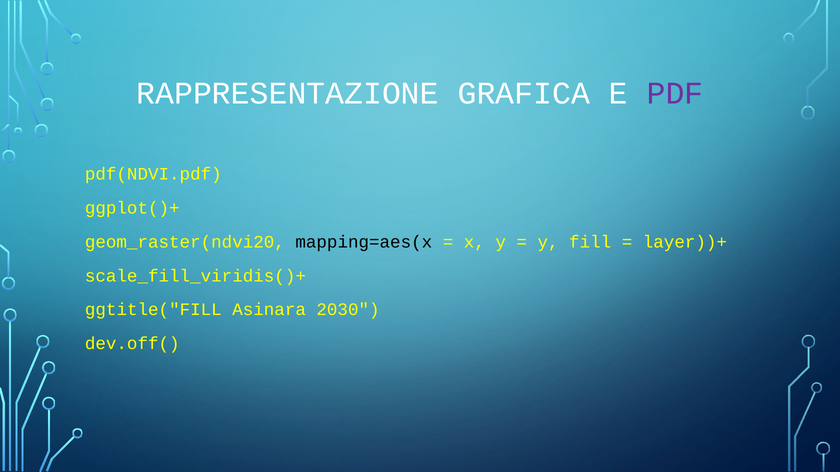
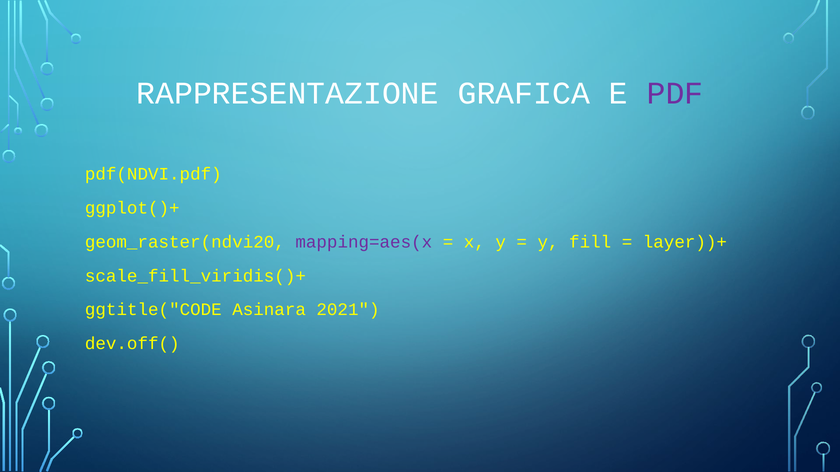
mapping=aes(x colour: black -> purple
ggtitle("FILL: ggtitle("FILL -> ggtitle("CODE
2030: 2030 -> 2021
